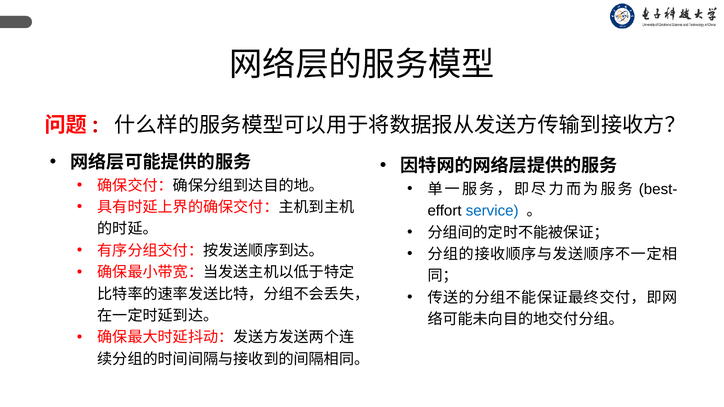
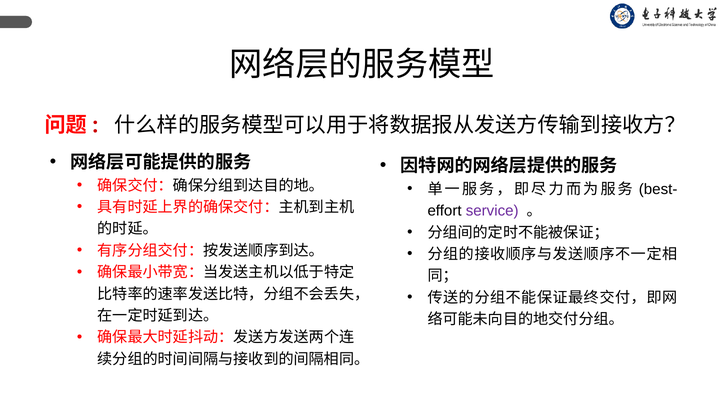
service colour: blue -> purple
